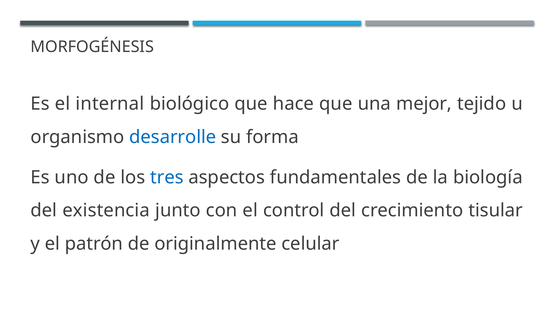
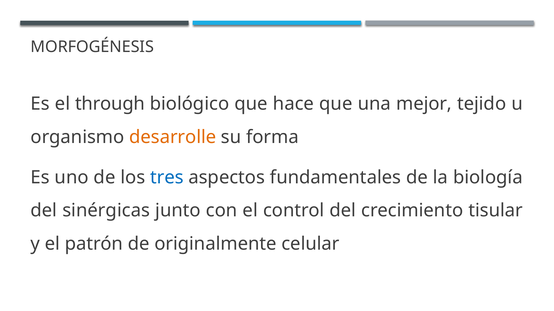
internal: internal -> through
desarrolle colour: blue -> orange
existencia: existencia -> sinérgicas
